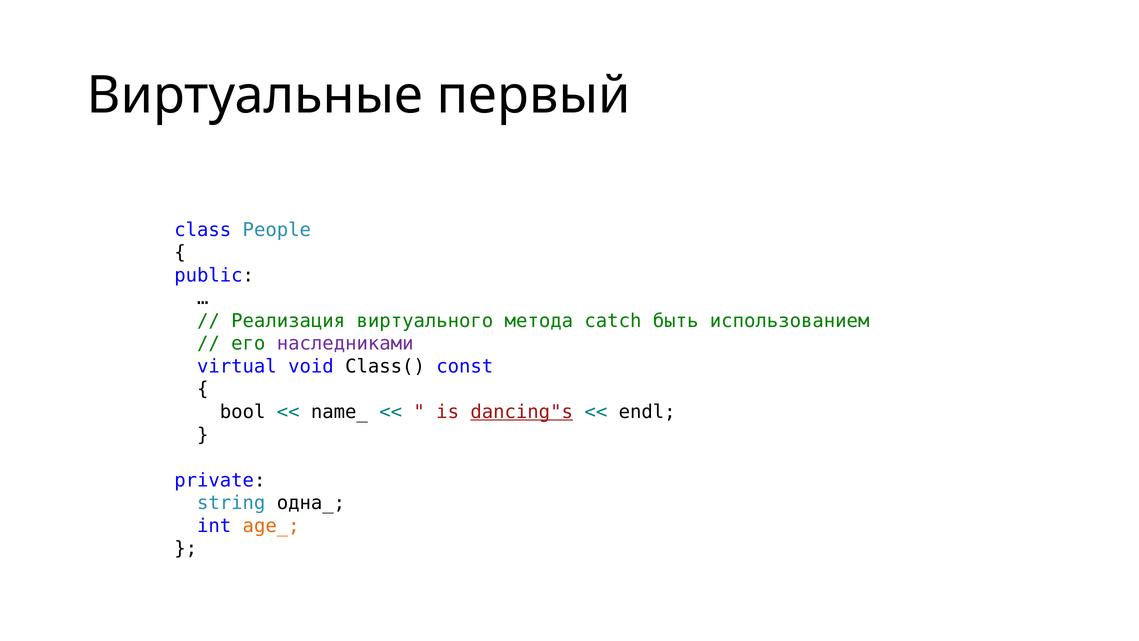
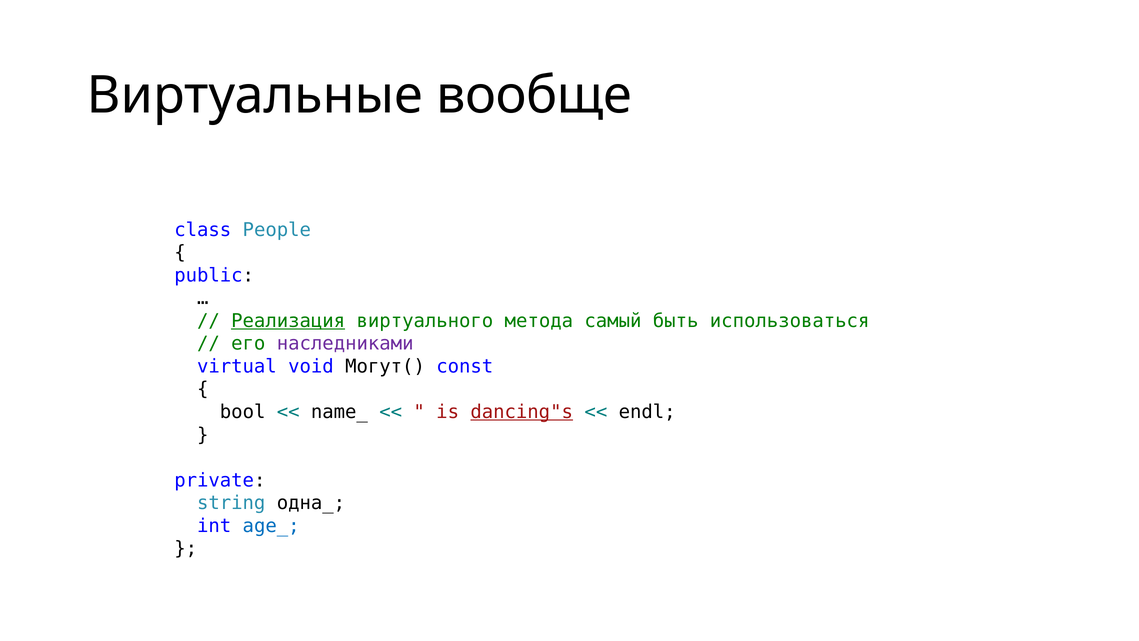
первый: первый -> вообще
Реализация underline: none -> present
catch: catch -> самый
использованием: использованием -> использоваться
Class(: Class( -> Могут(
age_ colour: orange -> blue
